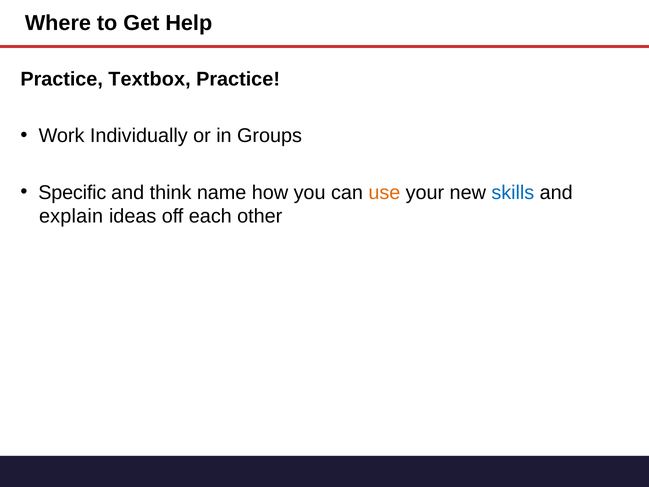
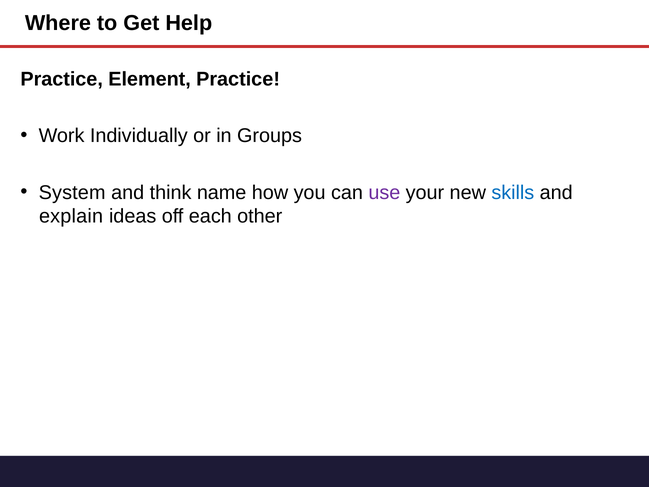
Textbox: Textbox -> Element
Specific: Specific -> System
use colour: orange -> purple
